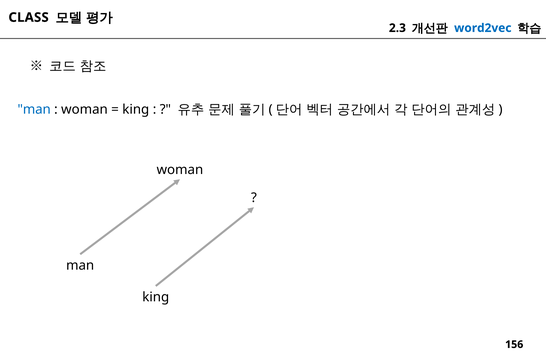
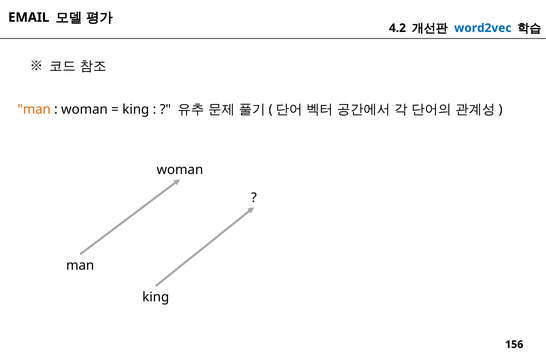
CLASS: CLASS -> EMAIL
2.3: 2.3 -> 4.2
man at (34, 109) colour: blue -> orange
